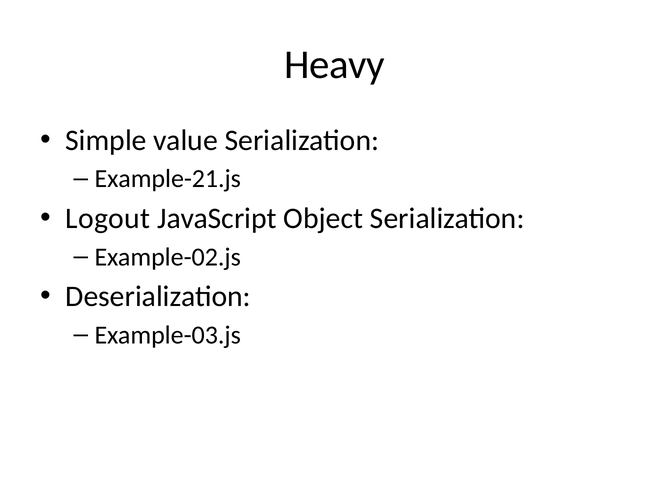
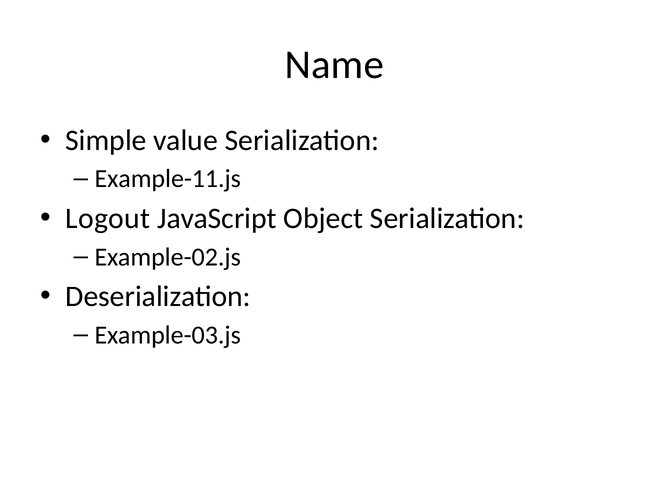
Heavy: Heavy -> Name
Example-21.js: Example-21.js -> Example-11.js
